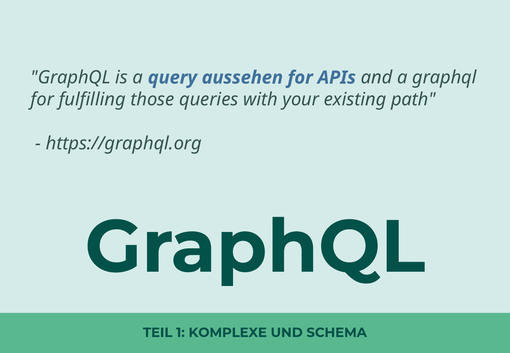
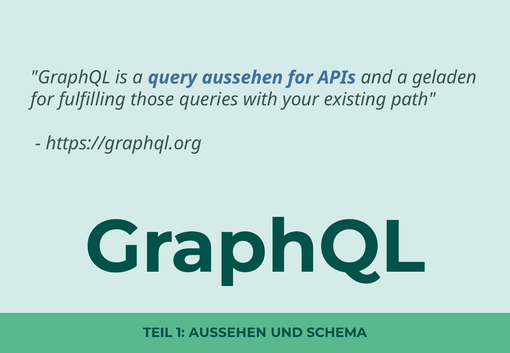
a graphql: graphql -> geladen
1 KOMPLEXE: KOMPLEXE -> AUSSEHEN
